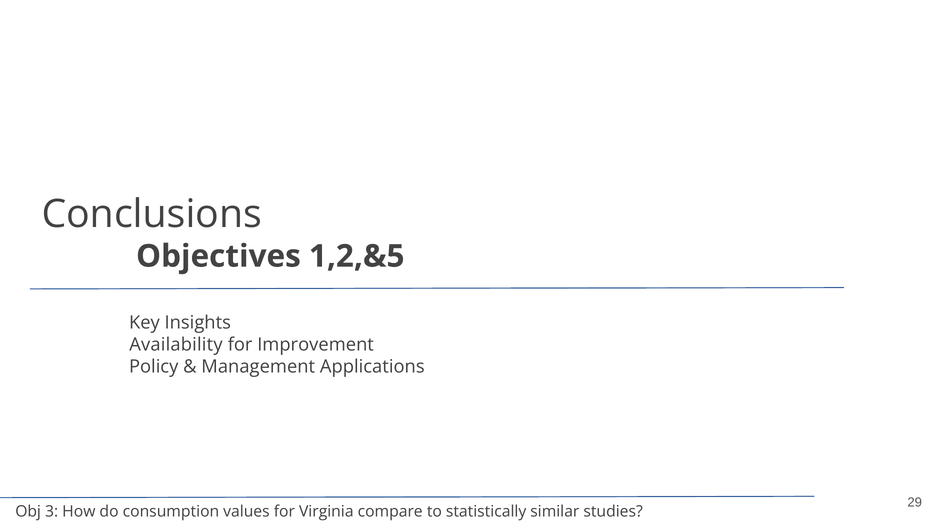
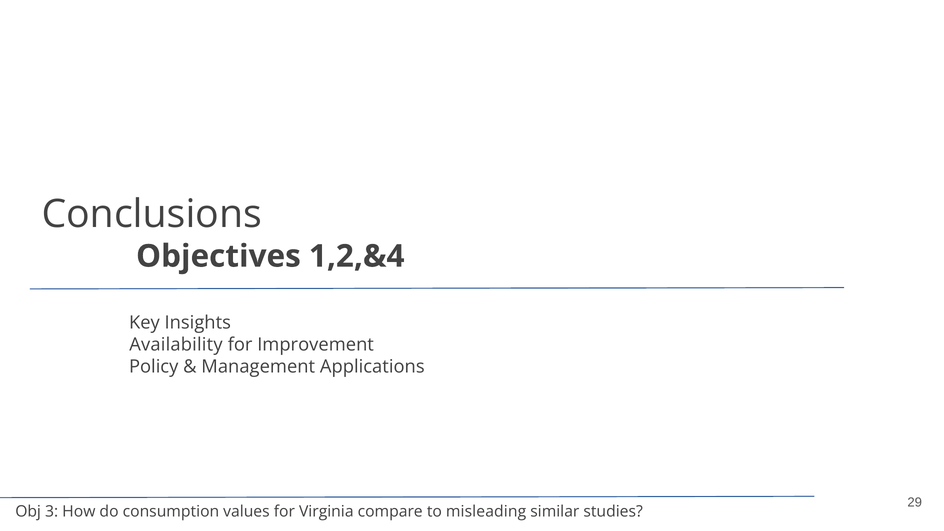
1,2,&5: 1,2,&5 -> 1,2,&4
statistically: statistically -> misleading
